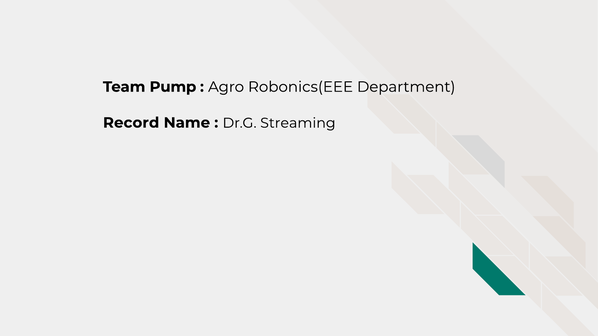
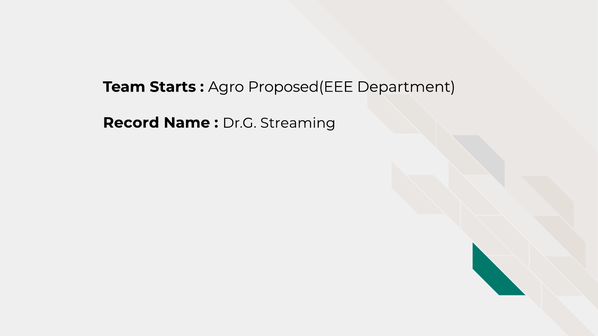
Pump: Pump -> Starts
Robonics(EEE: Robonics(EEE -> Proposed(EEE
